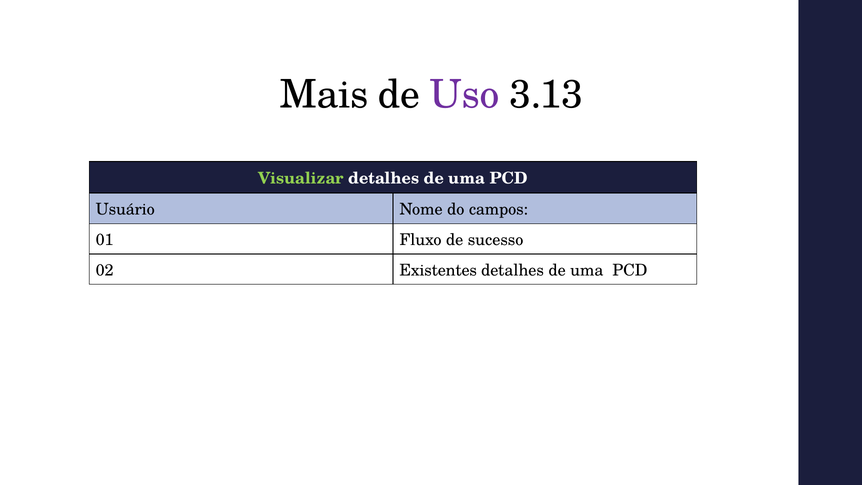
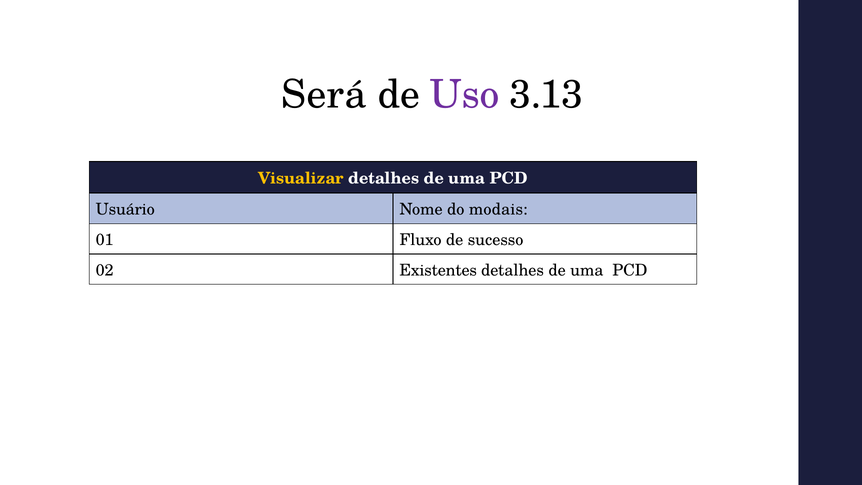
Mais: Mais -> Será
Visualizar colour: light green -> yellow
campos: campos -> modais
